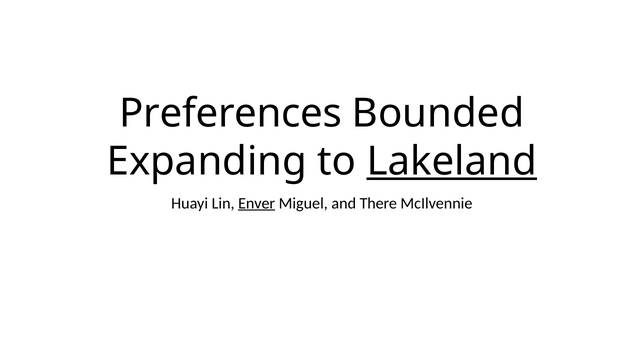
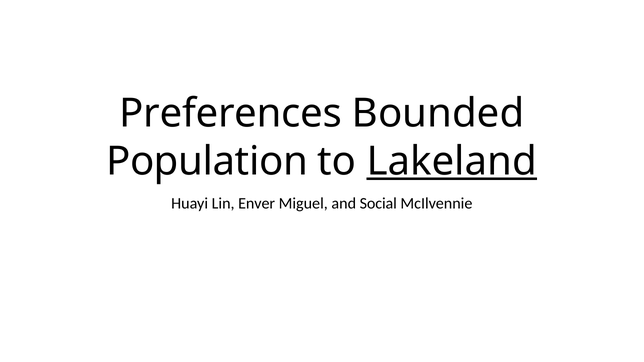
Expanding: Expanding -> Population
Enver underline: present -> none
There: There -> Social
